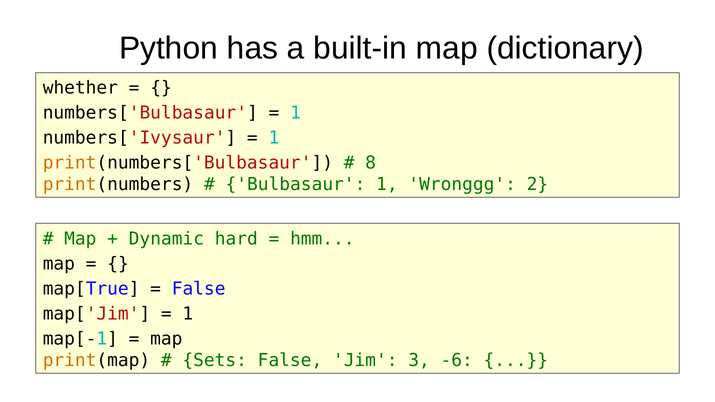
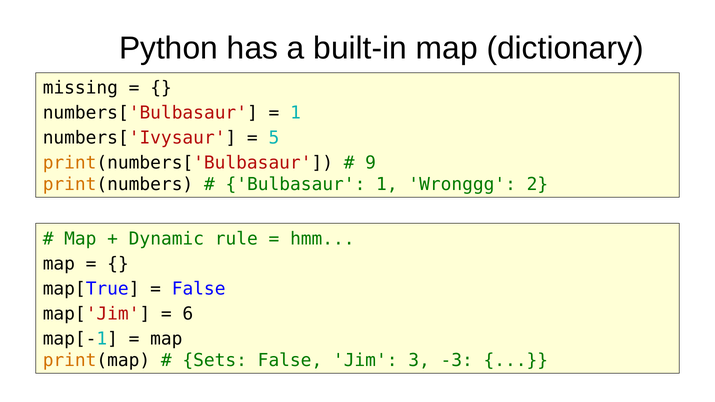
whether: whether -> missing
1 at (274, 138): 1 -> 5
8: 8 -> 9
hard: hard -> rule
1 at (188, 314): 1 -> 6
-6: -6 -> -3
